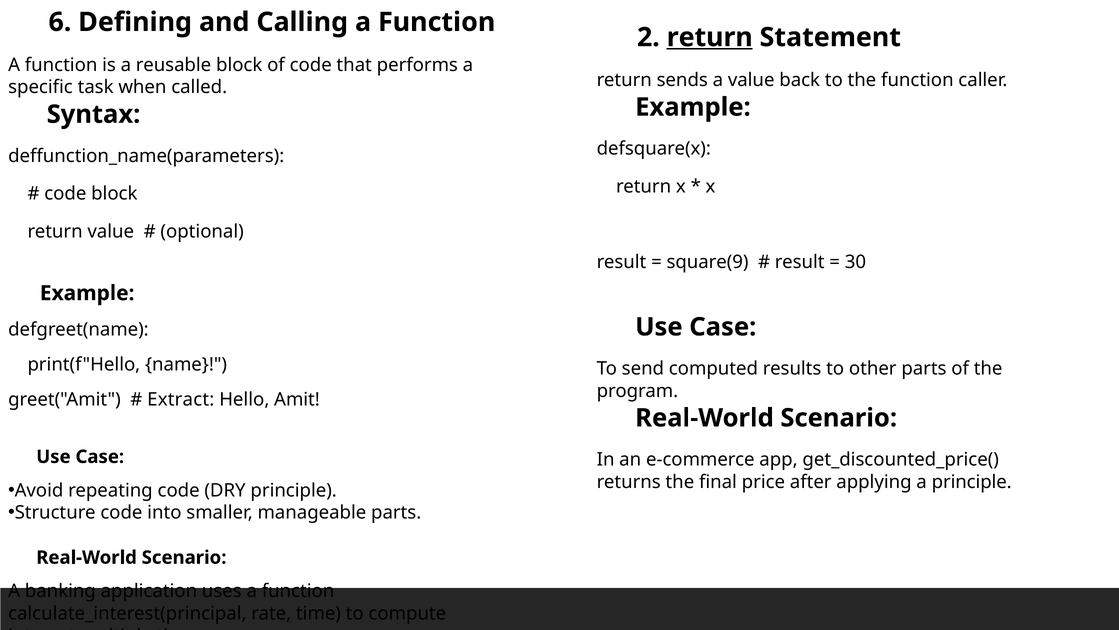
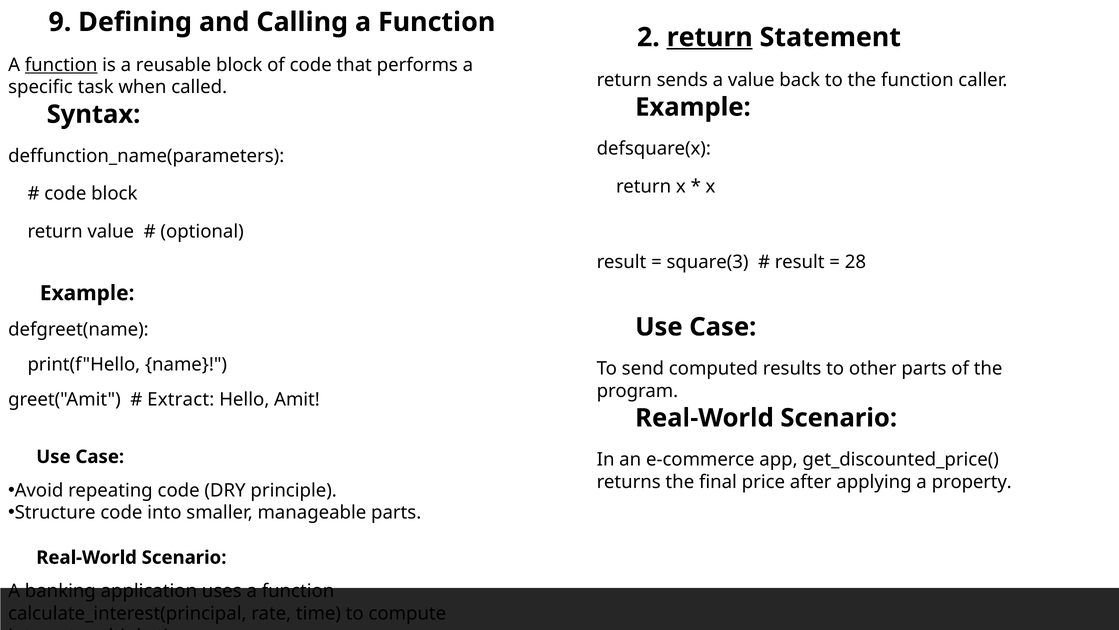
6: 6 -> 9
function at (61, 65) underline: none -> present
square(9: square(9 -> square(3
30: 30 -> 28
a principle: principle -> property
